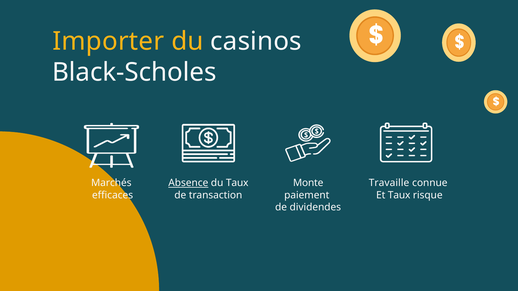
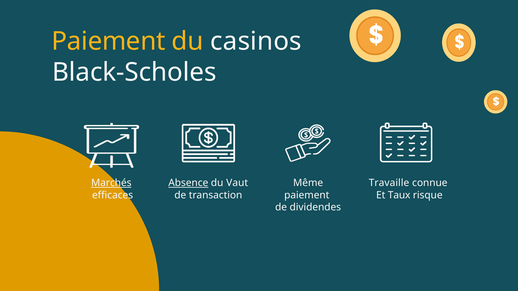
Importer at (108, 41): Importer -> Paiement
Marchés underline: none -> present
du Taux: Taux -> Vaut
Monte: Monte -> Même
